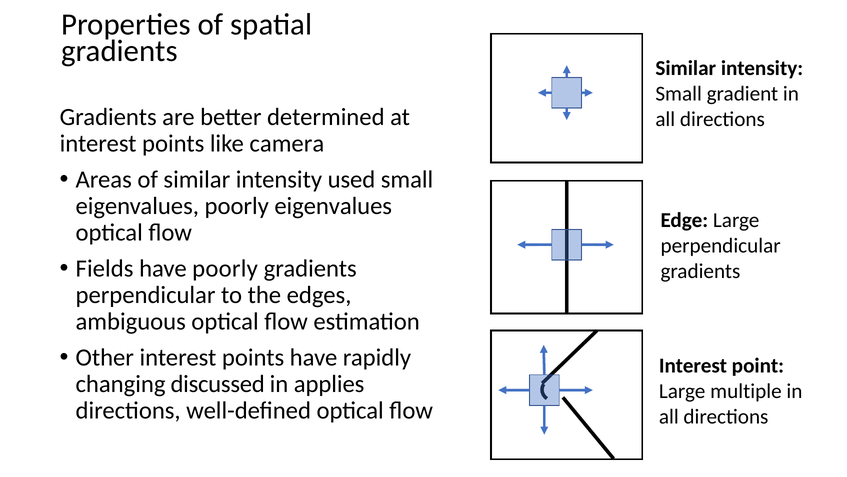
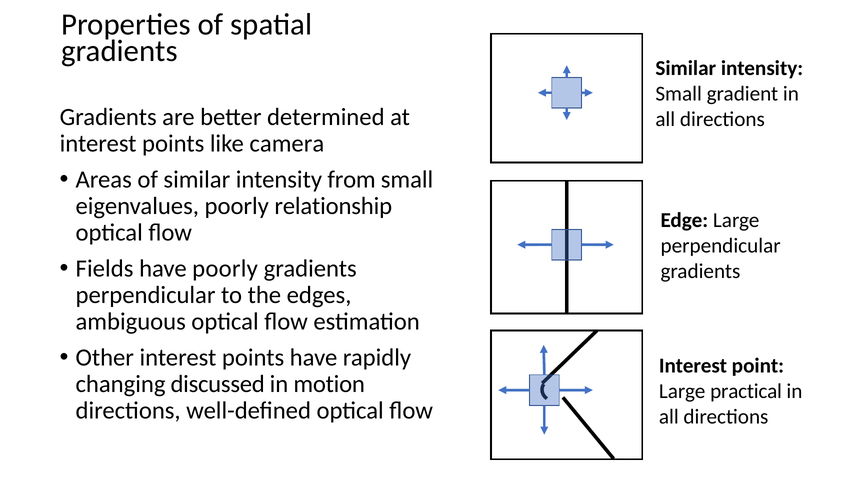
used: used -> from
poorly eigenvalues: eigenvalues -> relationship
applies: applies -> motion
multiple: multiple -> practical
